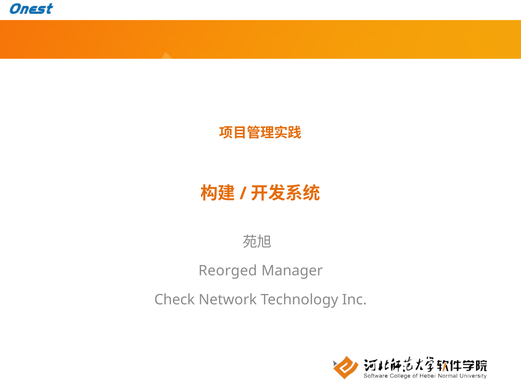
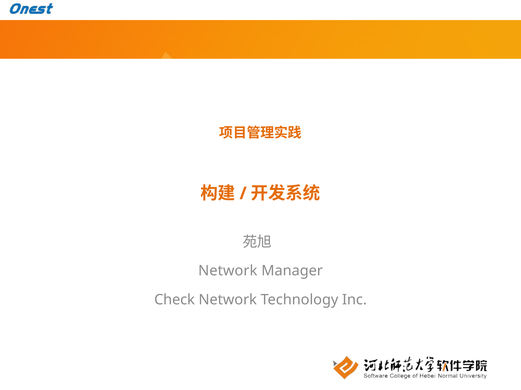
Reorged at (228, 271): Reorged -> Network
